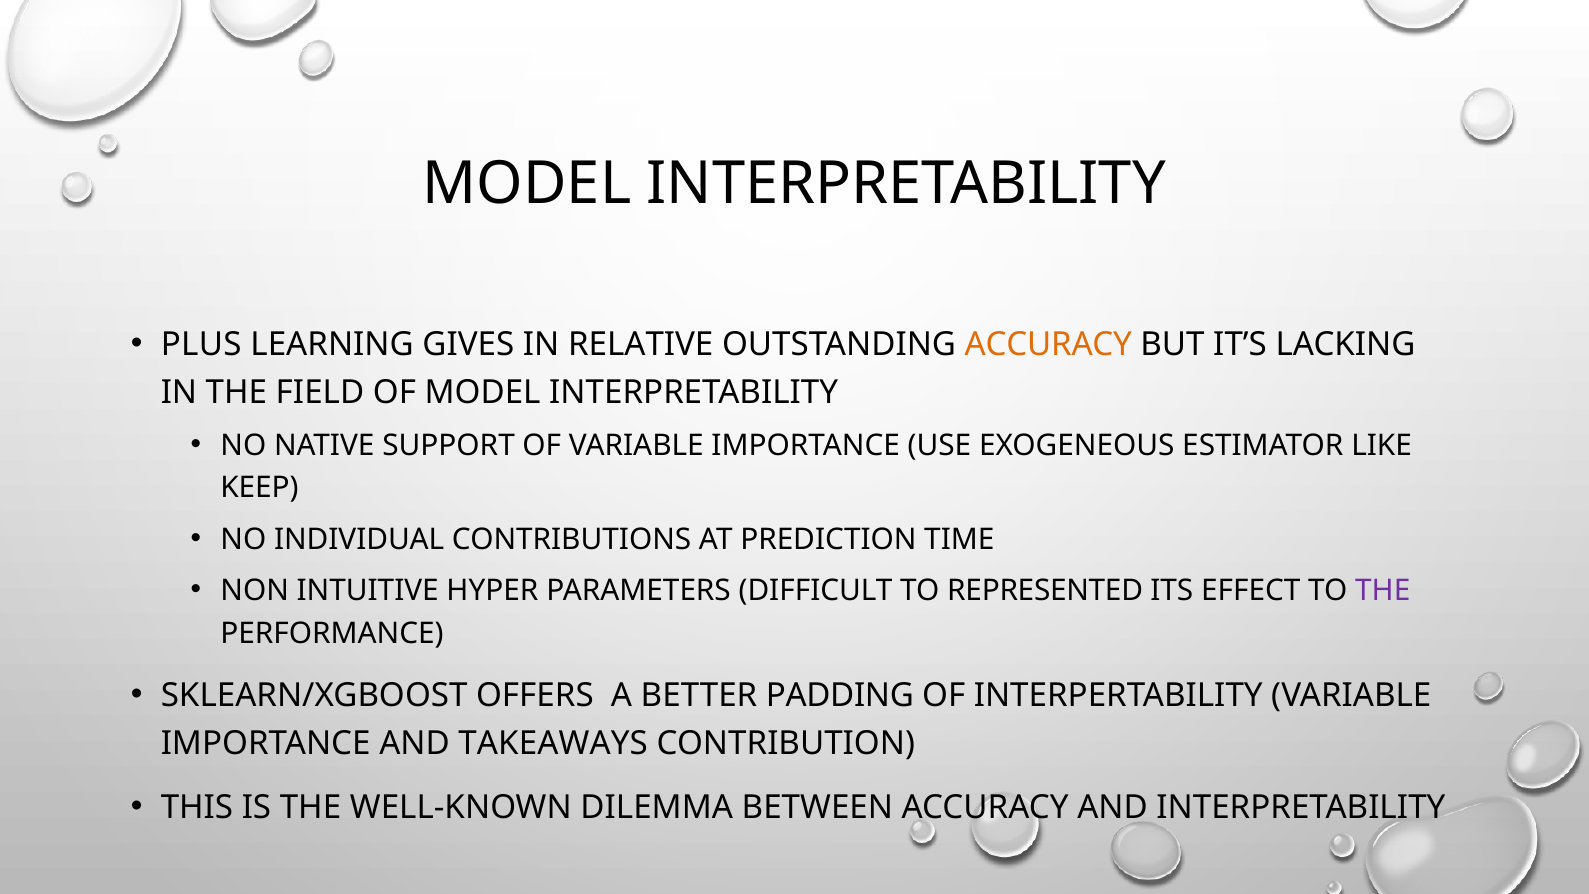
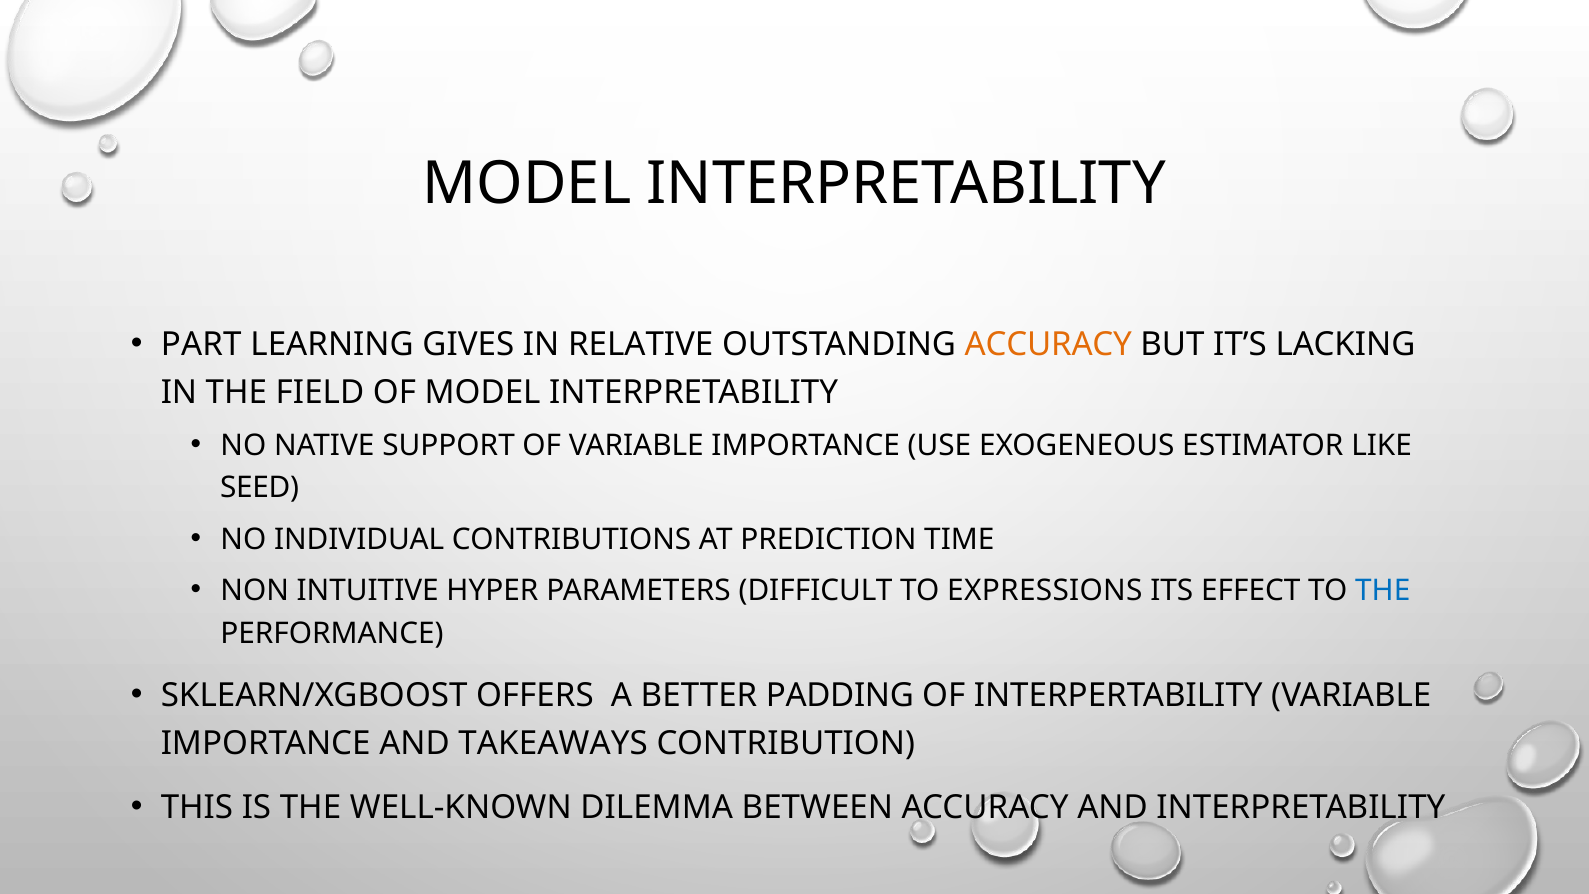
PLUS: PLUS -> PART
KEEP: KEEP -> SEED
REPRESENTED: REPRESENTED -> EXPRESSIONS
THE at (1383, 590) colour: purple -> blue
